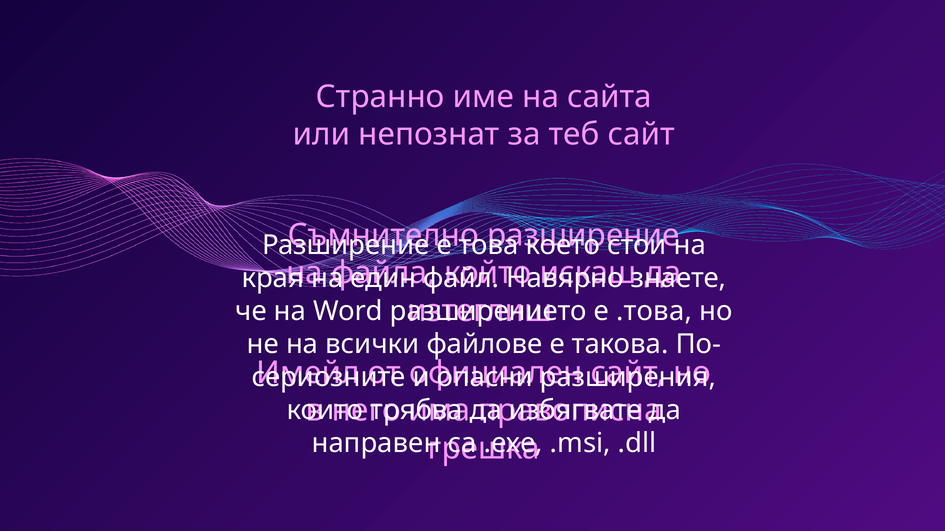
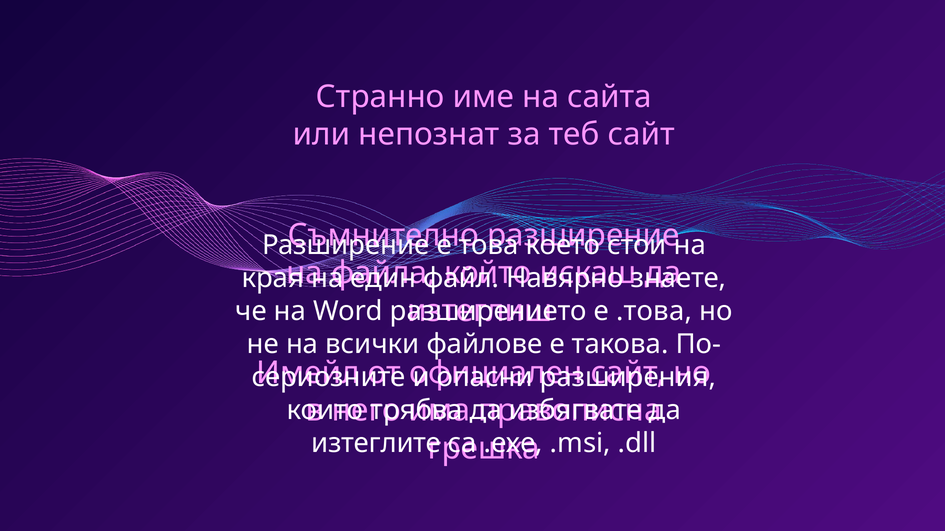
направен: направен -> изтеглите
